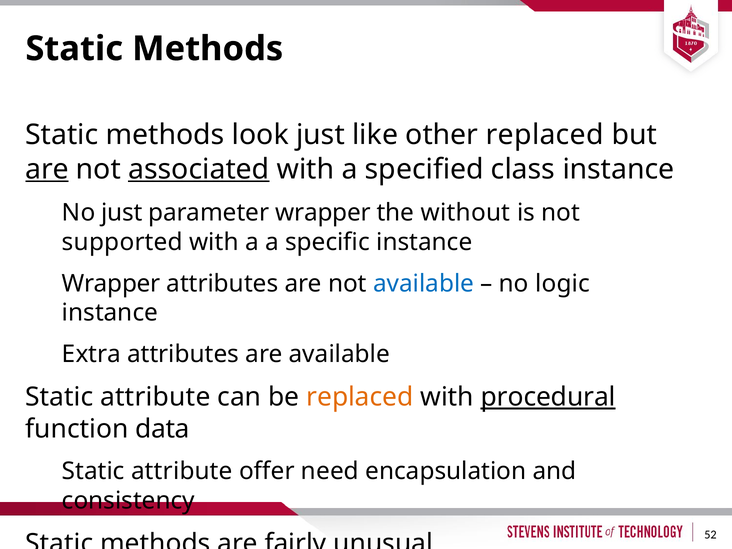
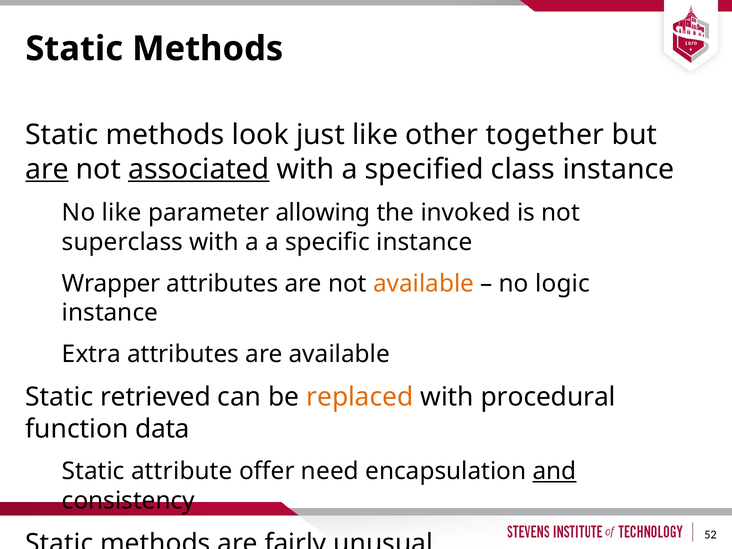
other replaced: replaced -> together
No just: just -> like
parameter wrapper: wrapper -> allowing
without: without -> invoked
supported: supported -> superclass
available at (424, 284) colour: blue -> orange
attribute at (155, 397): attribute -> retrieved
procedural underline: present -> none
and underline: none -> present
